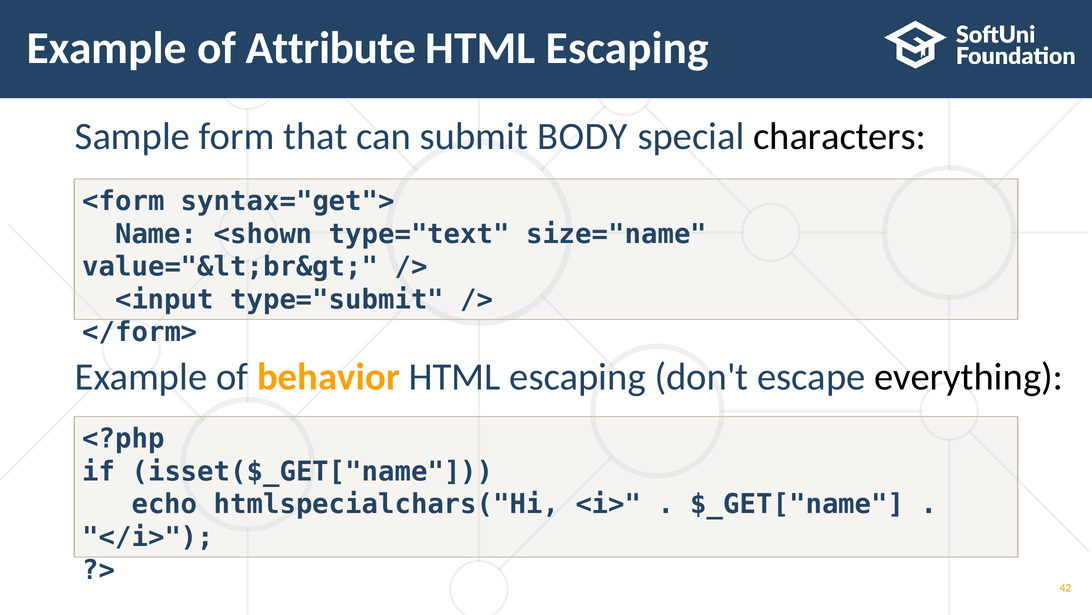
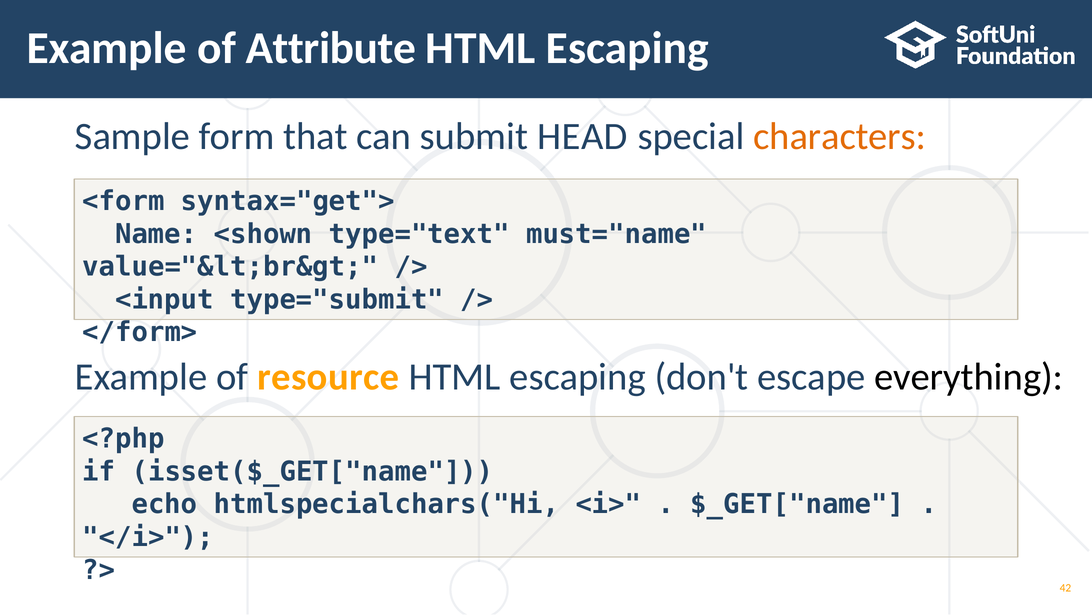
BODY: BODY -> HEAD
characters colour: black -> orange
size="name: size="name -> must="name
behavior: behavior -> resource
